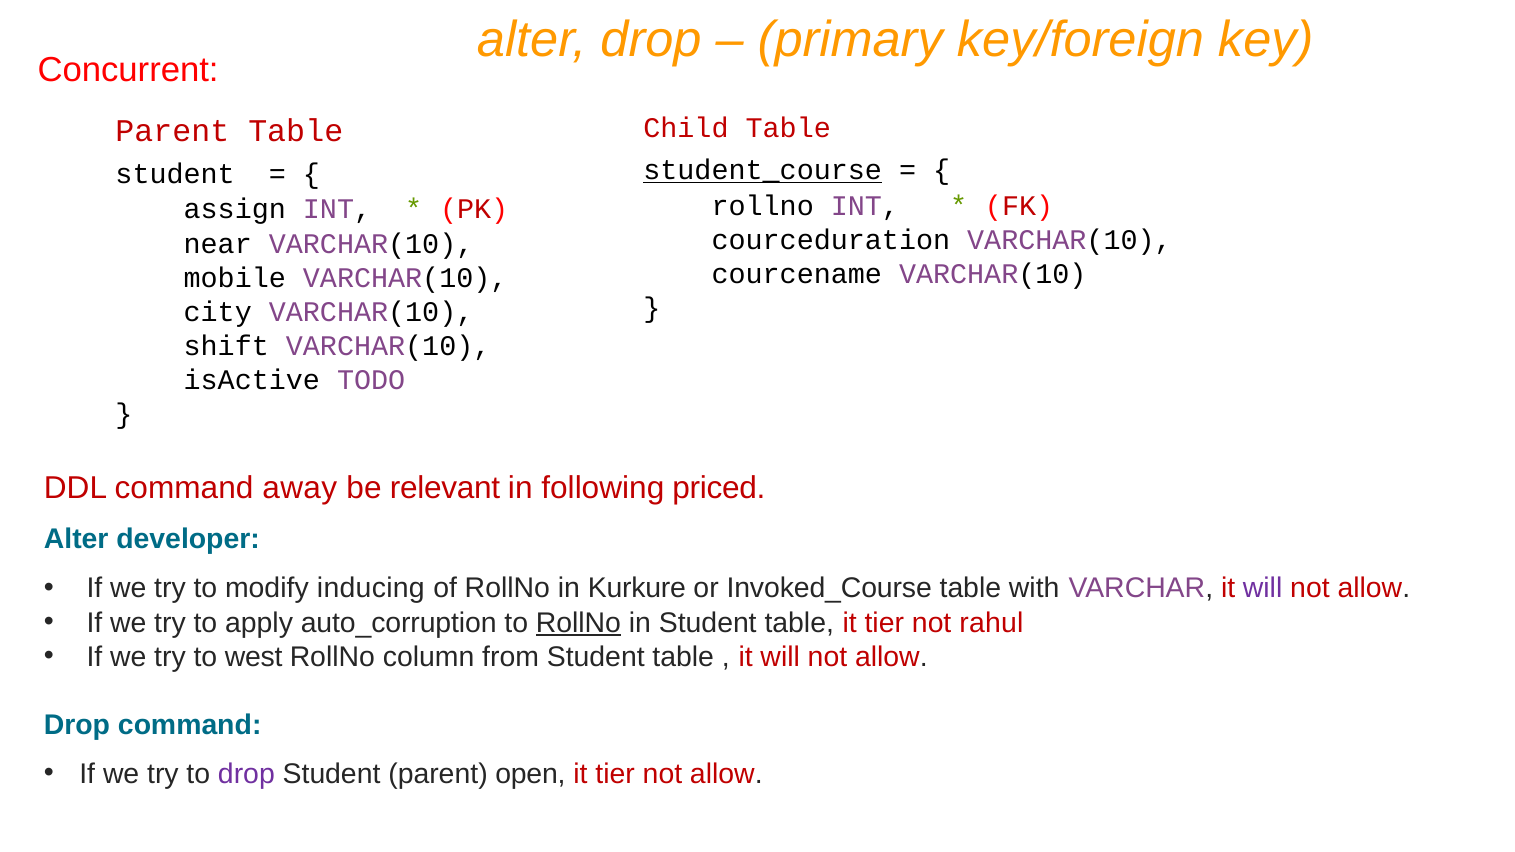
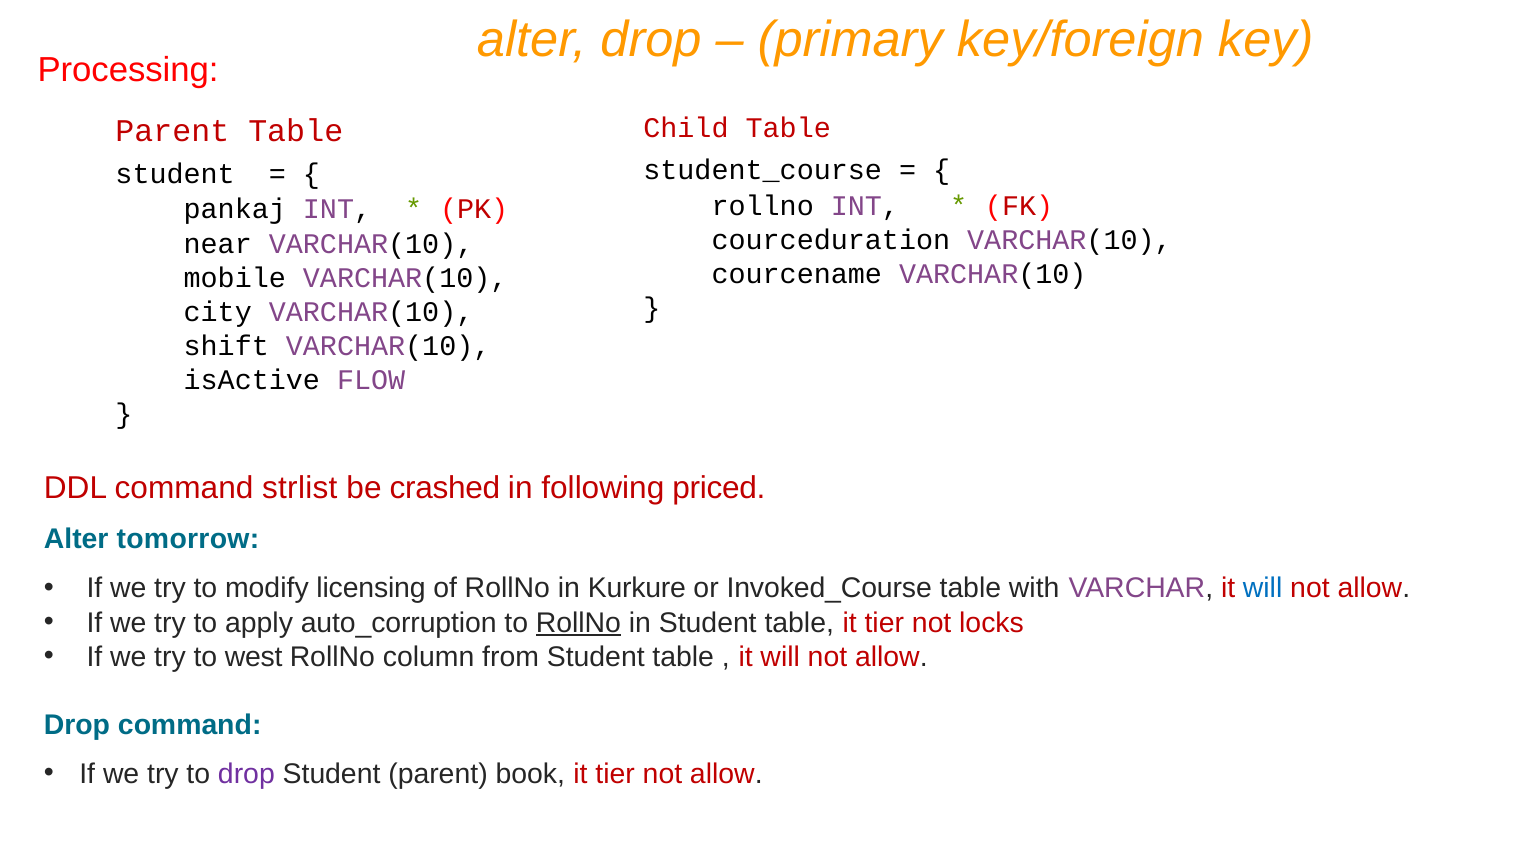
Concurrent: Concurrent -> Processing
student_course underline: present -> none
assign: assign -> pankaj
TODO: TODO -> FLOW
away: away -> strlist
relevant: relevant -> crashed
developer: developer -> tomorrow
inducing: inducing -> licensing
will at (1263, 589) colour: purple -> blue
rahul: rahul -> locks
open: open -> book
